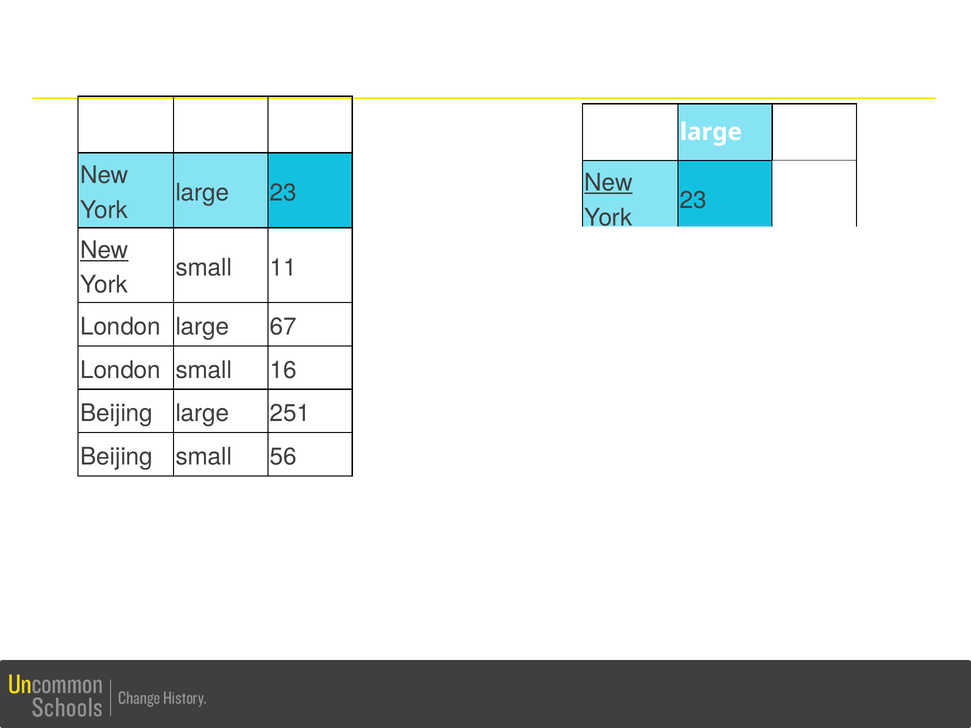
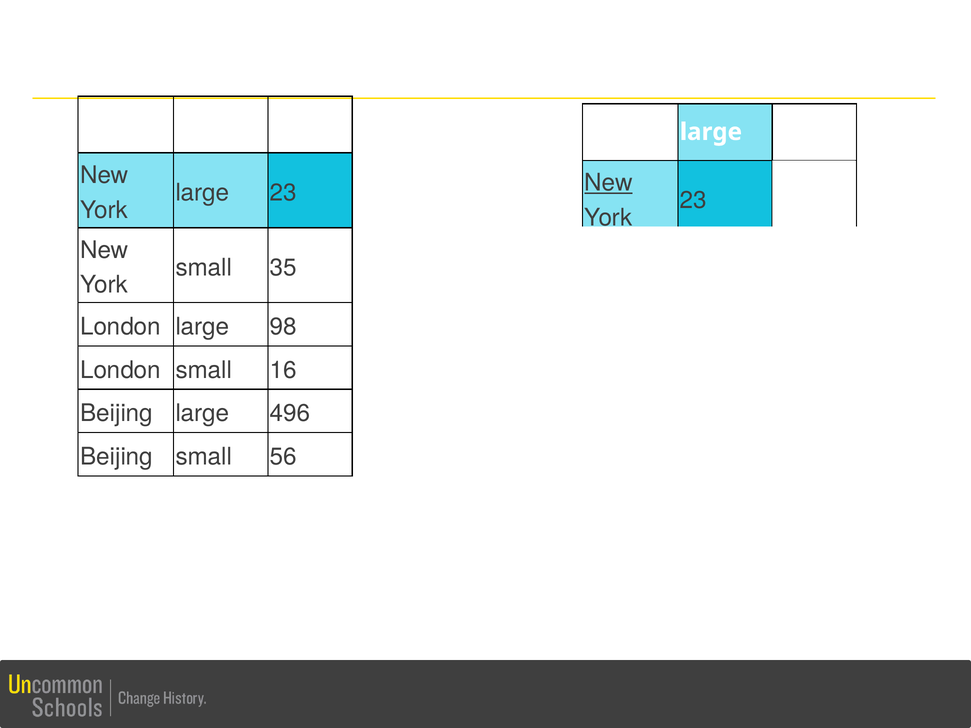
New at (104, 250) underline: present -> none
11: 11 -> 35
67: 67 -> 98
251: 251 -> 496
